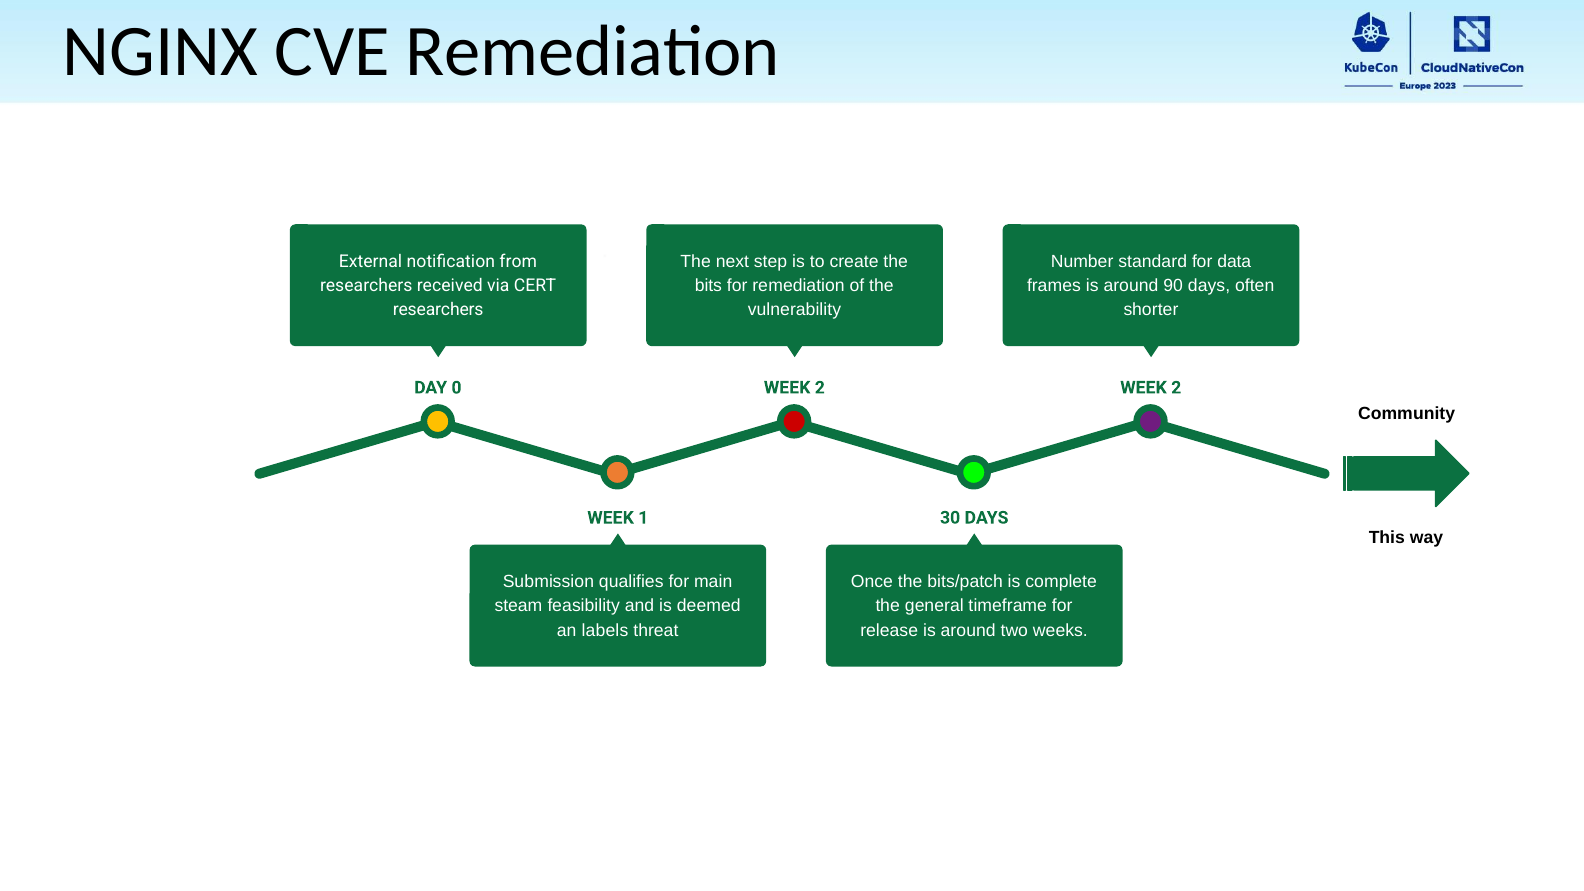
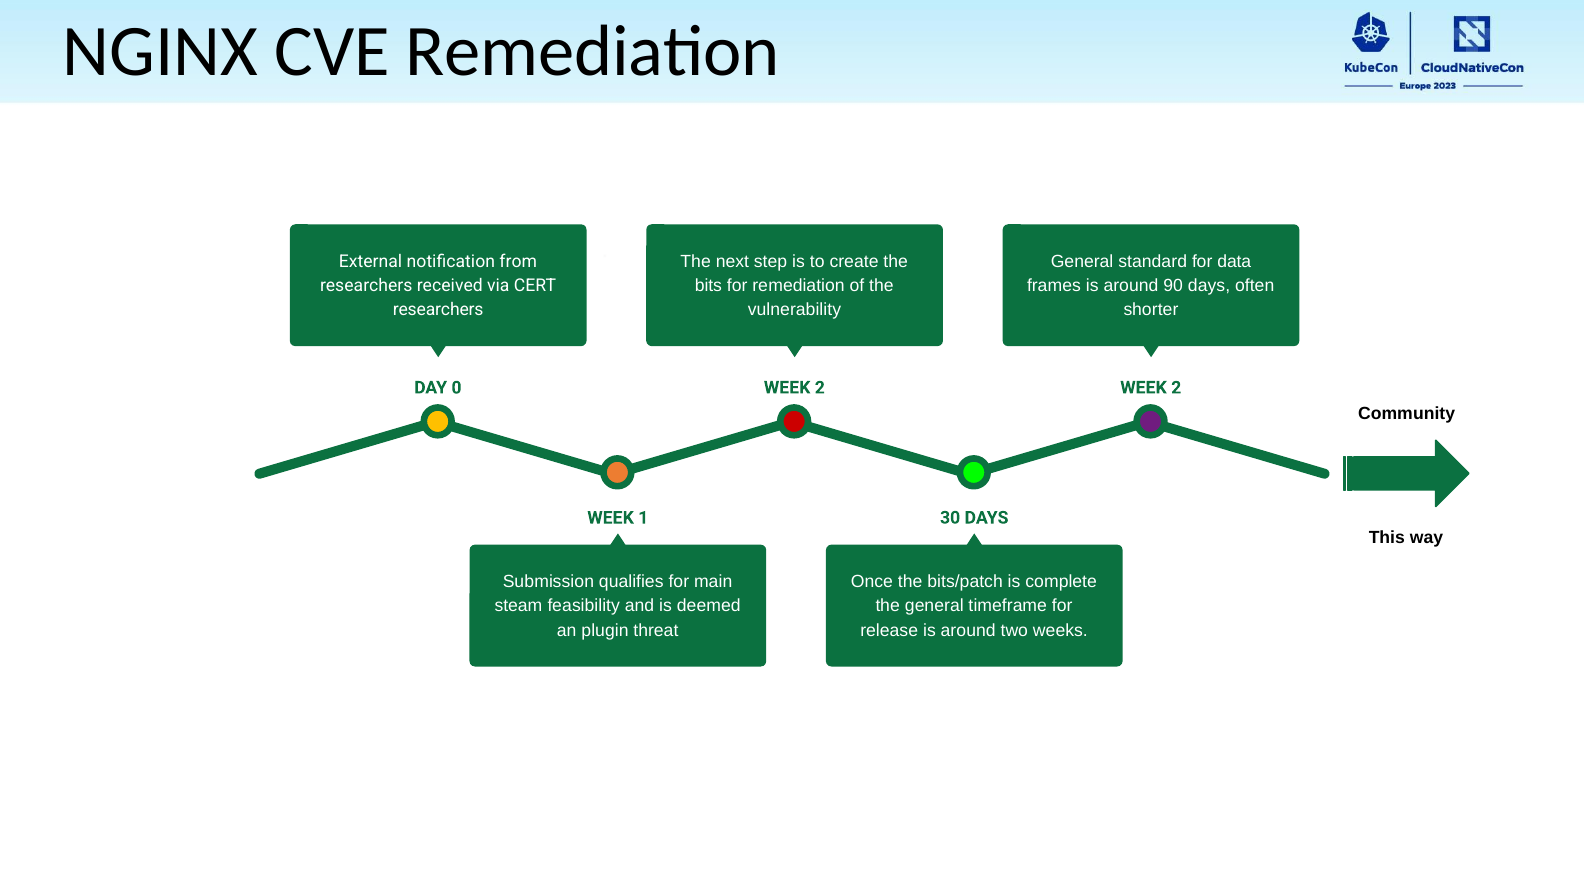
Number at (1082, 262): Number -> General
labels: labels -> plugin
